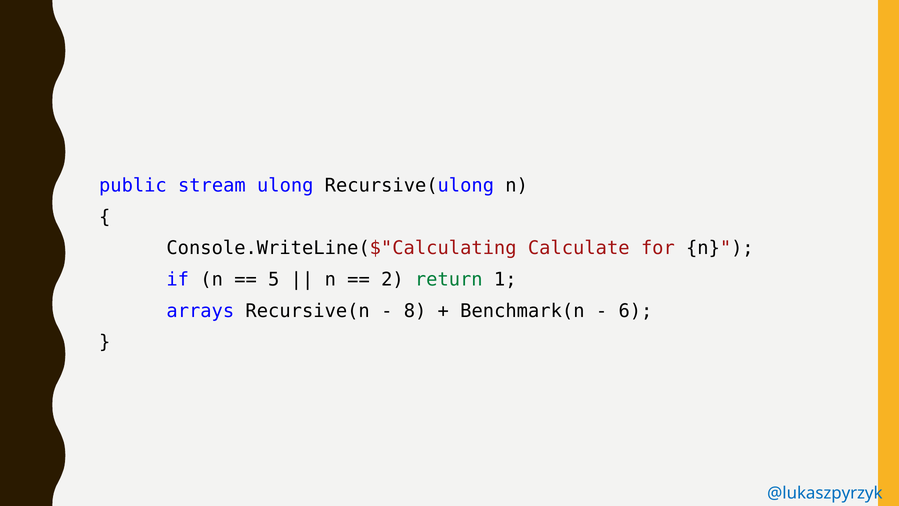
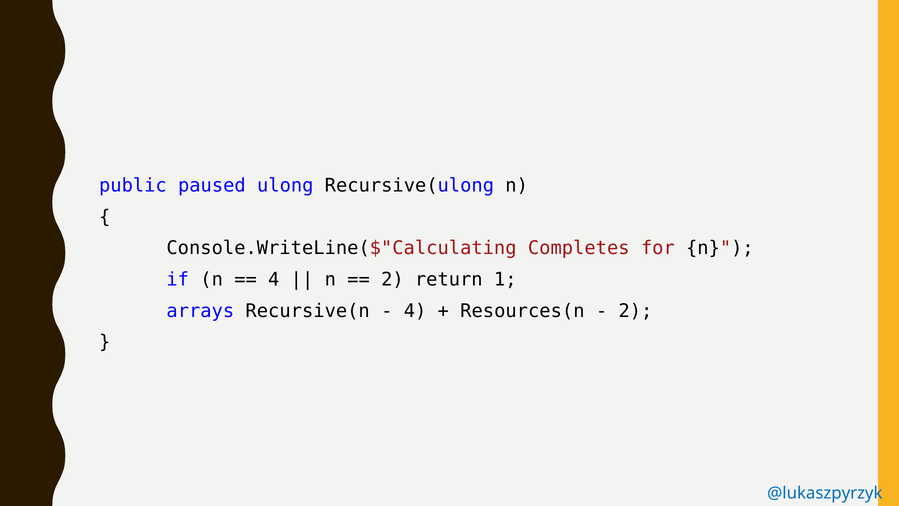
stream: stream -> paused
Calculate: Calculate -> Completes
5 at (274, 279): 5 -> 4
return colour: green -> black
8 at (415, 311): 8 -> 4
Benchmark(n: Benchmark(n -> Resources(n
6 at (635, 311): 6 -> 2
